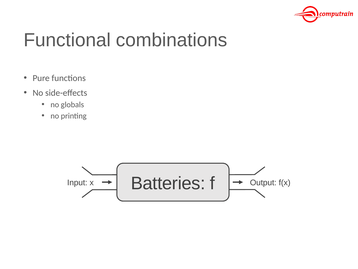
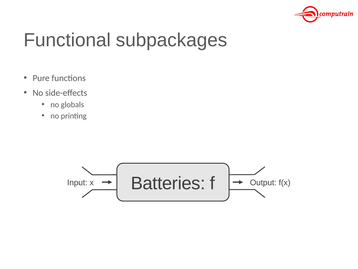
combinations: combinations -> subpackages
